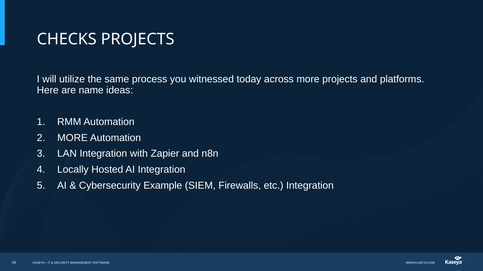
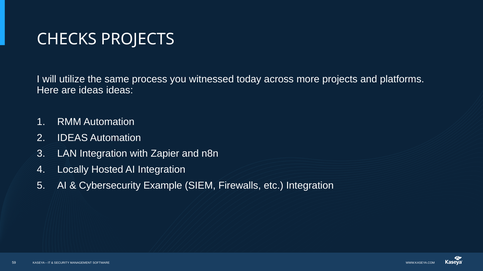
are name: name -> ideas
MORE at (73, 138): MORE -> IDEAS
